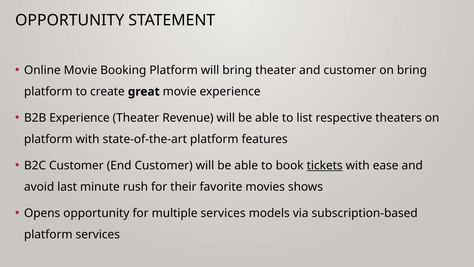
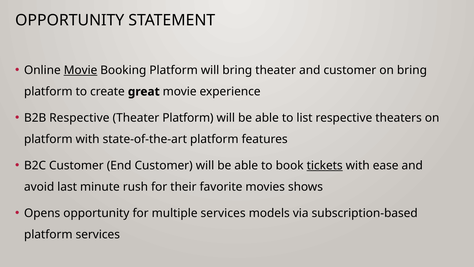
Movie at (81, 70) underline: none -> present
B2B Experience: Experience -> Respective
Theater Revenue: Revenue -> Platform
